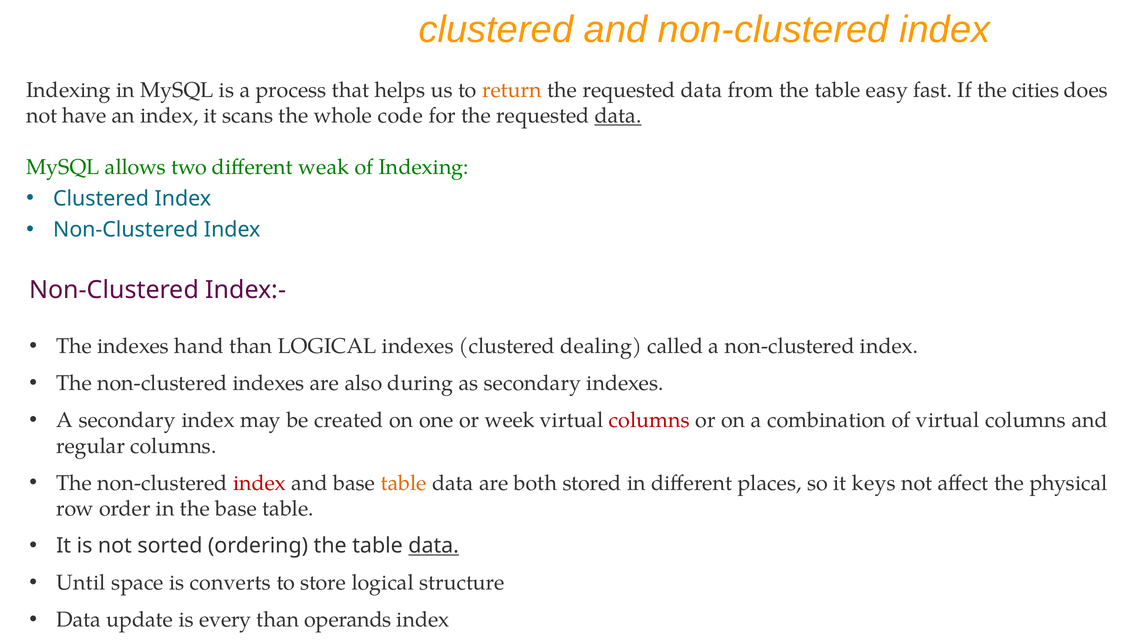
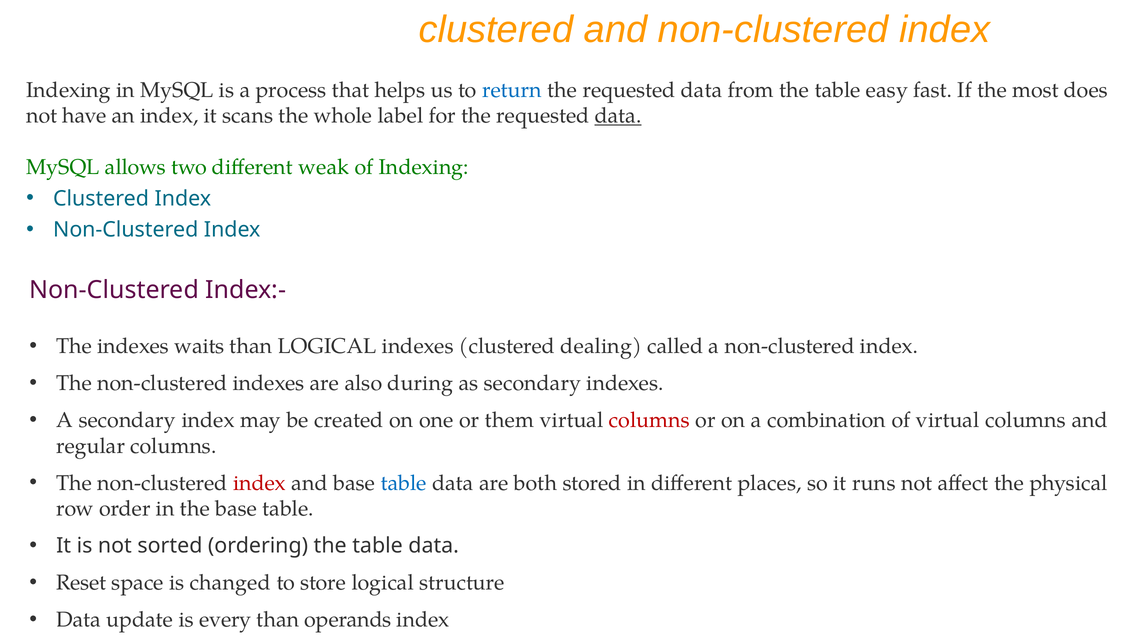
return colour: orange -> blue
cities: cities -> most
code: code -> label
hand: hand -> waits
week: week -> them
table at (404, 483) colour: orange -> blue
keys: keys -> runs
data at (434, 546) underline: present -> none
Until: Until -> Reset
converts: converts -> changed
